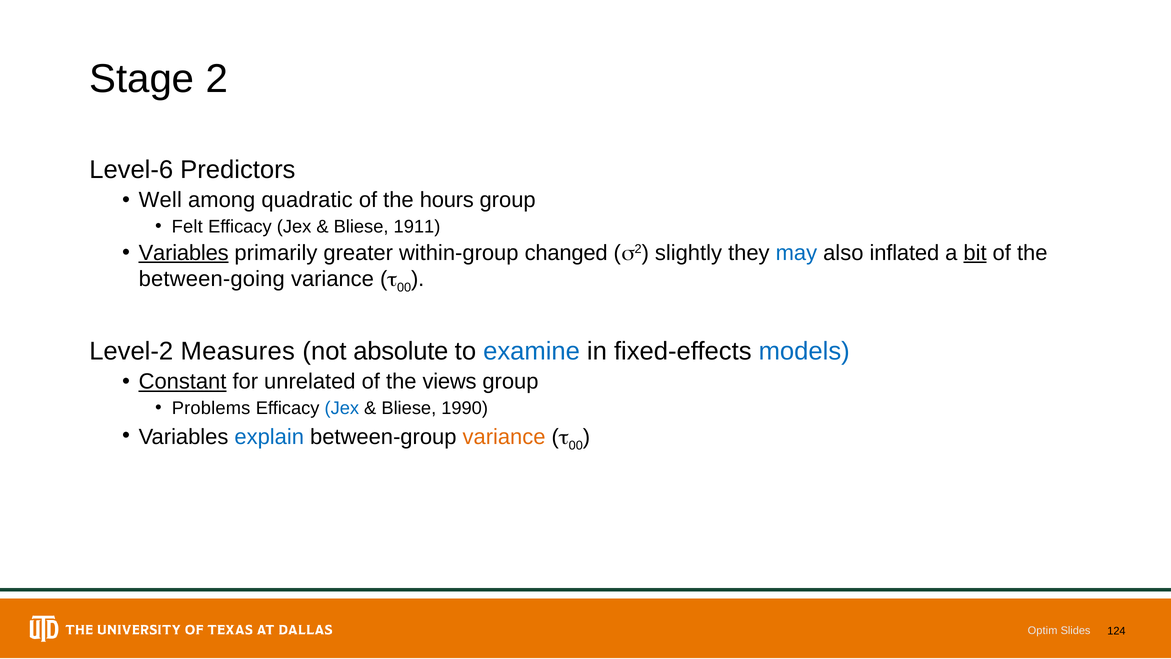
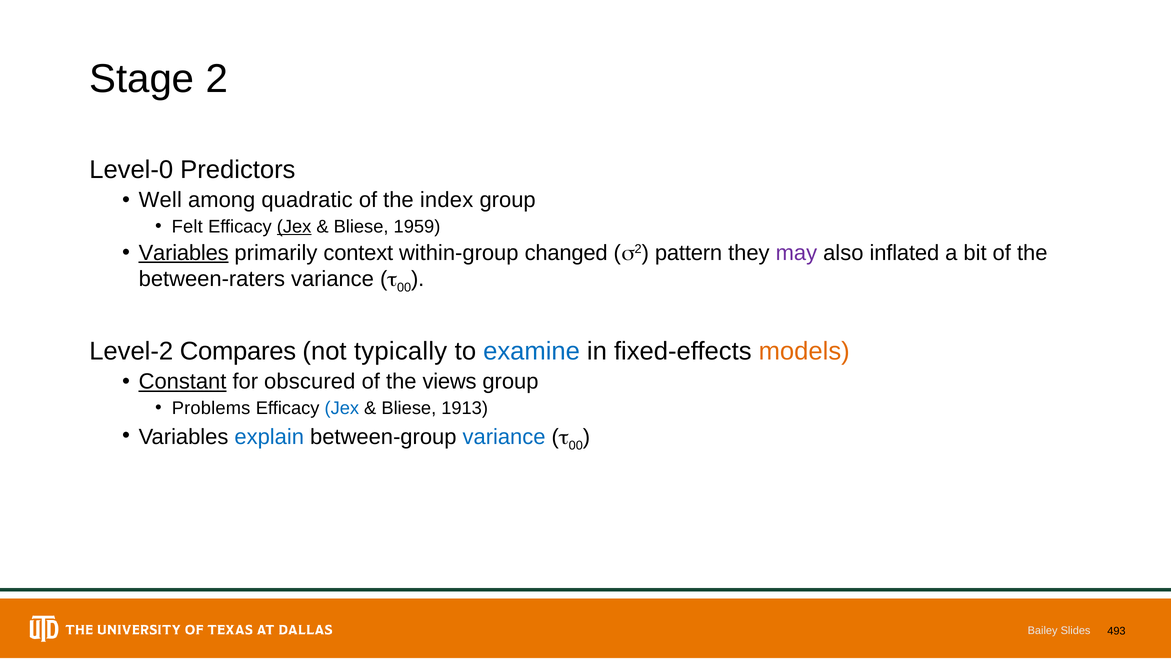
Level-6: Level-6 -> Level-0
hours: hours -> index
Jex at (294, 226) underline: none -> present
1911: 1911 -> 1959
greater: greater -> context
slightly: slightly -> pattern
may colour: blue -> purple
bit underline: present -> none
between-going: between-going -> between-raters
Measures: Measures -> Compares
absolute: absolute -> typically
models colour: blue -> orange
unrelated: unrelated -> obscured
1990: 1990 -> 1913
variance at (504, 437) colour: orange -> blue
Optim: Optim -> Bailey
124: 124 -> 493
